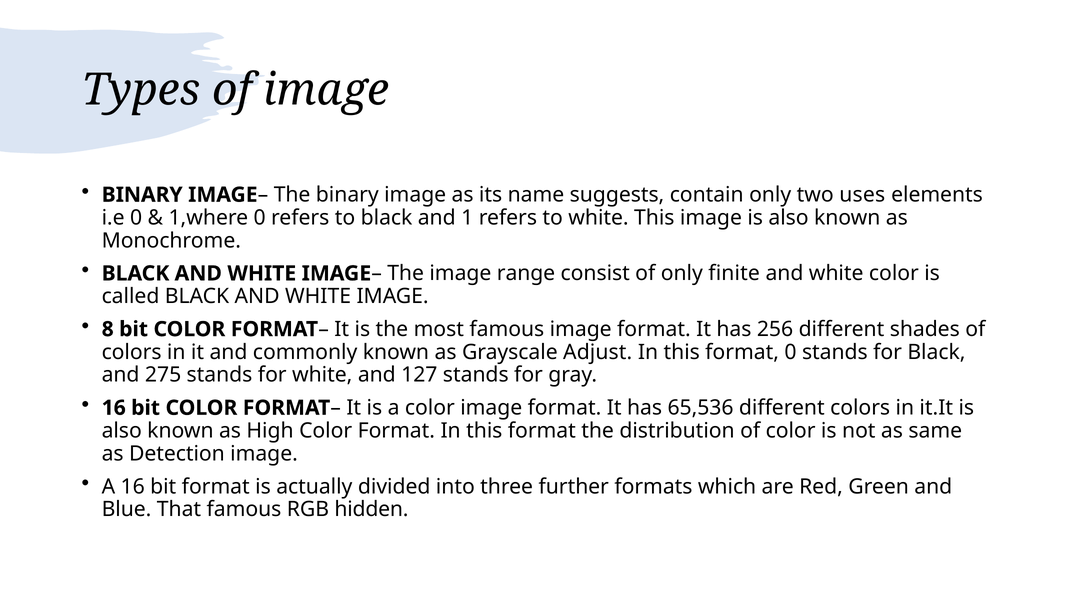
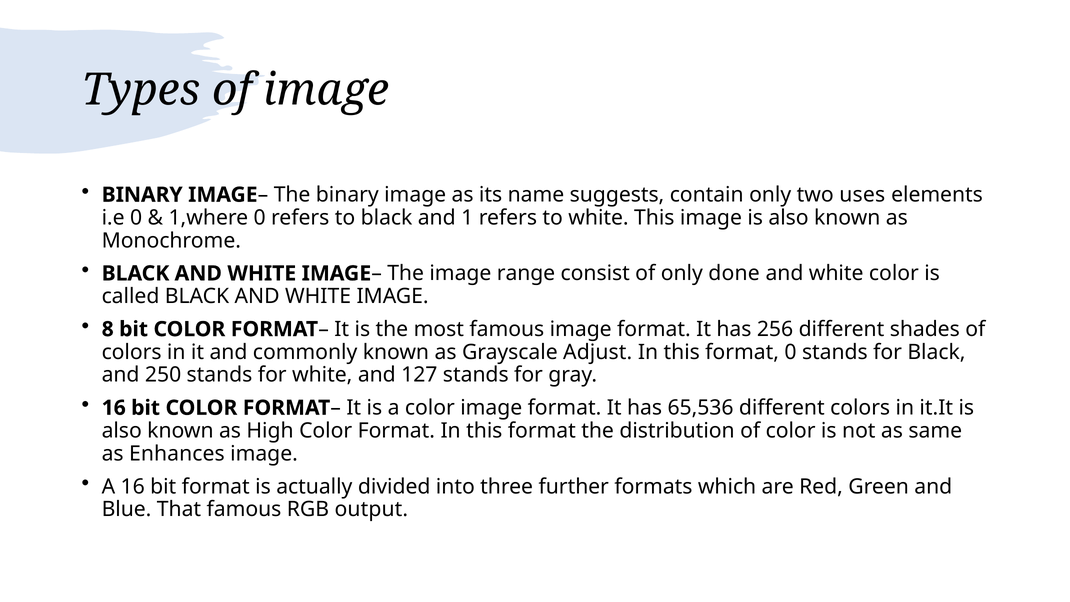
finite: finite -> done
275: 275 -> 250
Detection: Detection -> Enhances
hidden: hidden -> output
